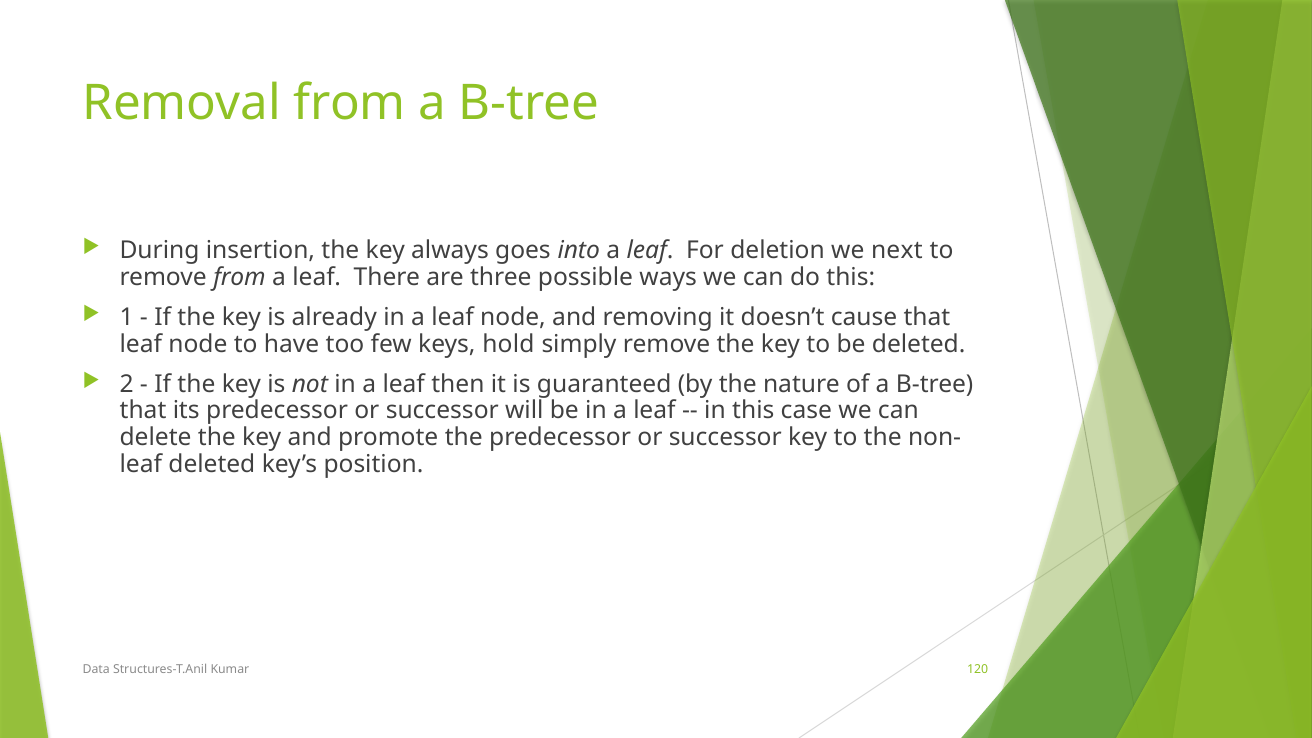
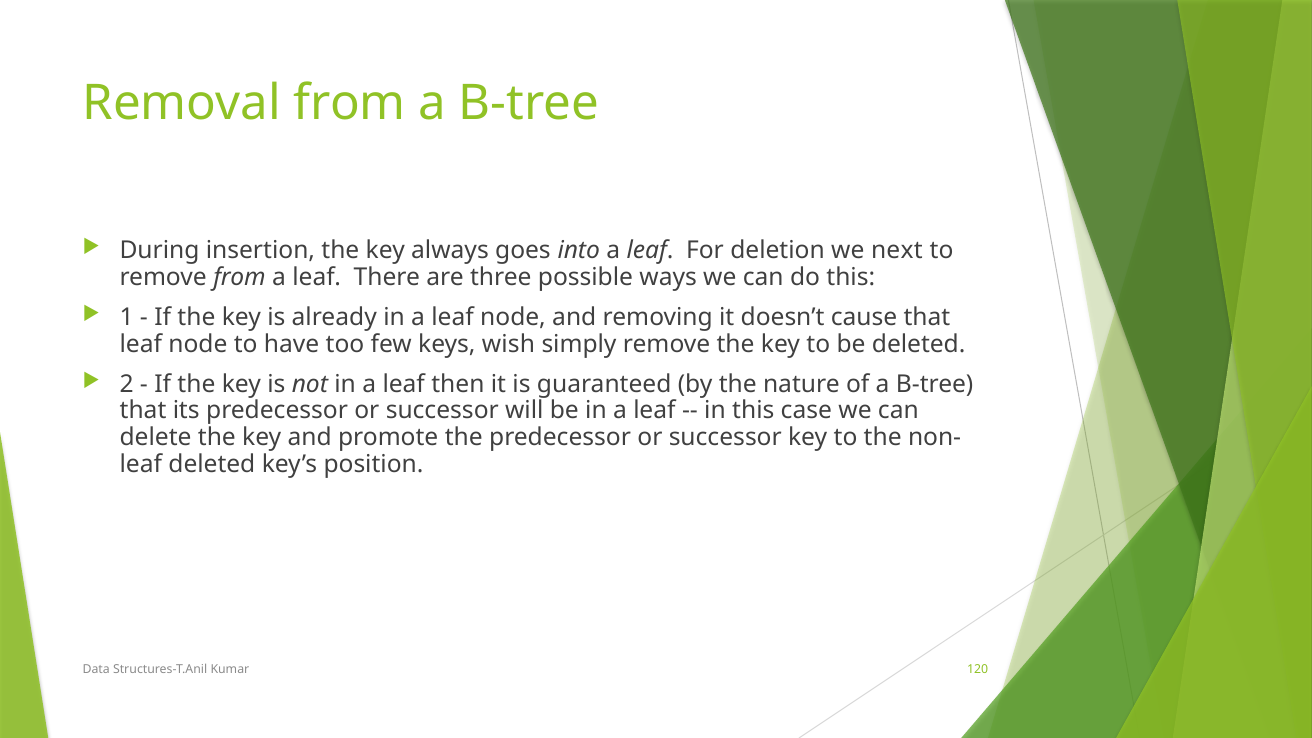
hold: hold -> wish
